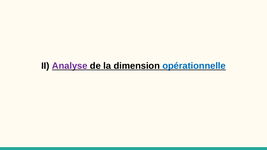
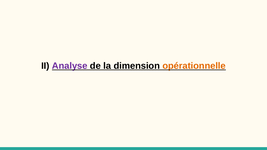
opérationnelle colour: blue -> orange
